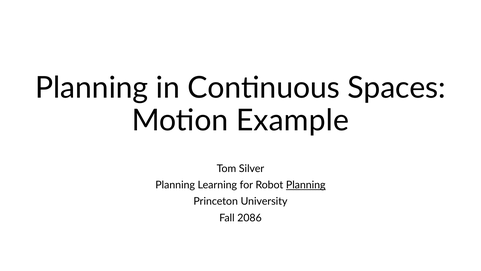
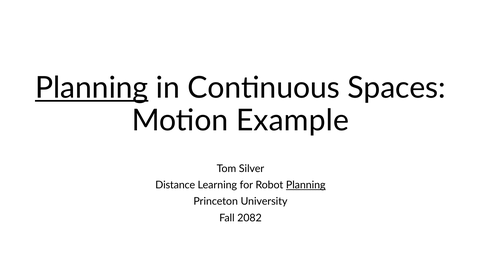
Planning at (92, 88) underline: none -> present
Planning at (175, 185): Planning -> Distance
2086: 2086 -> 2082
